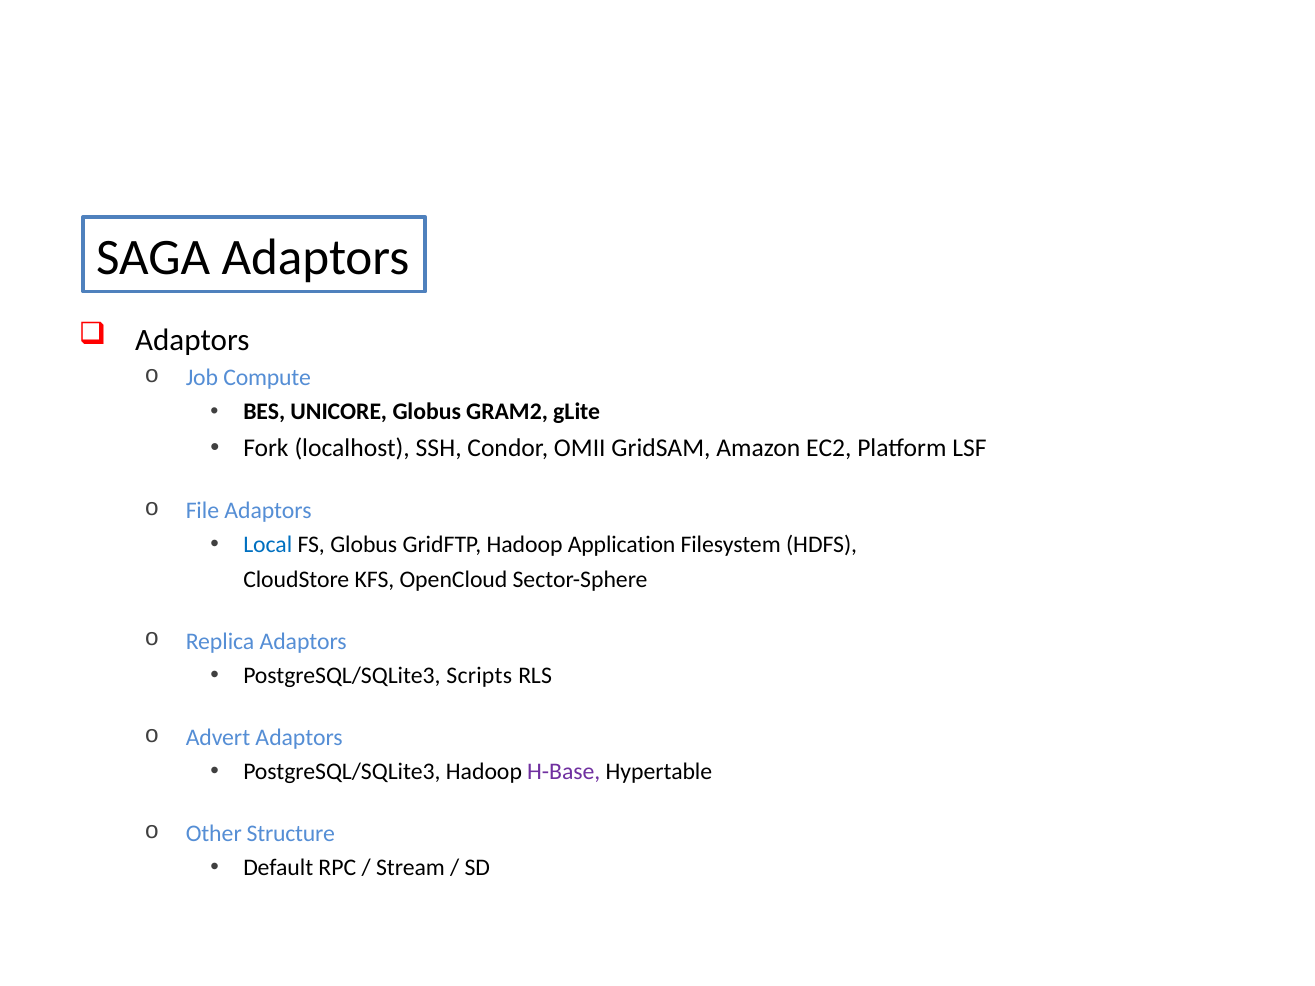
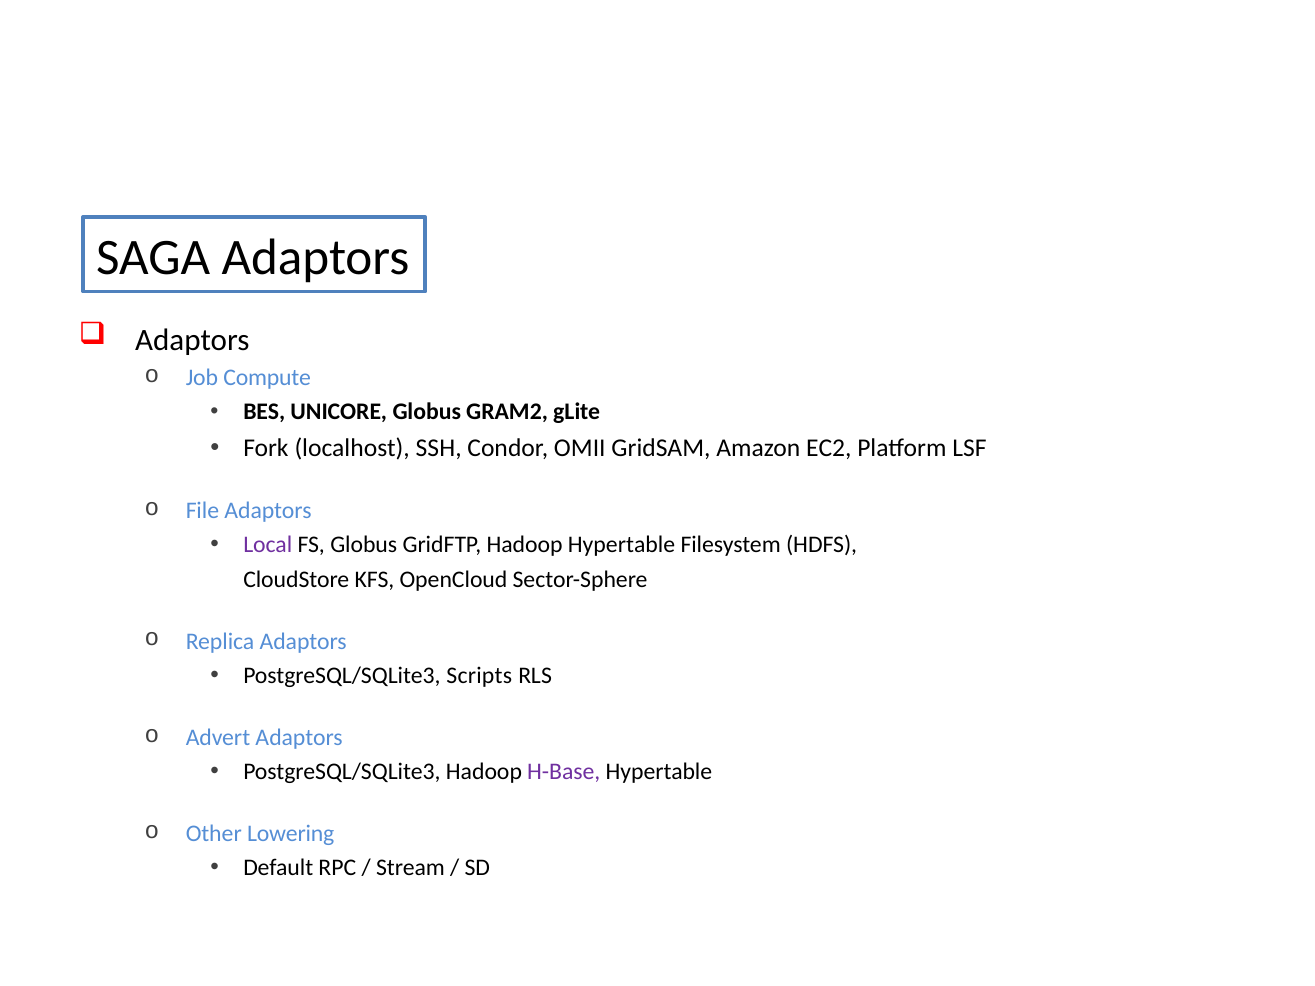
Local colour: blue -> purple
Hadoop Application: Application -> Hypertable
Structure: Structure -> Lowering
